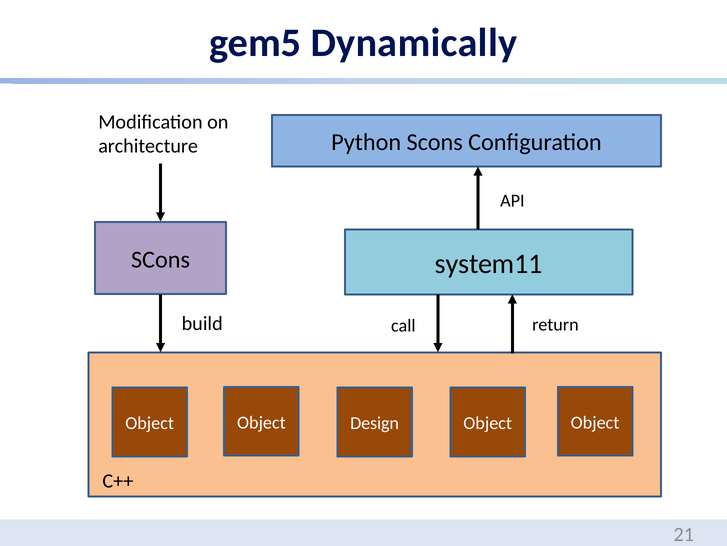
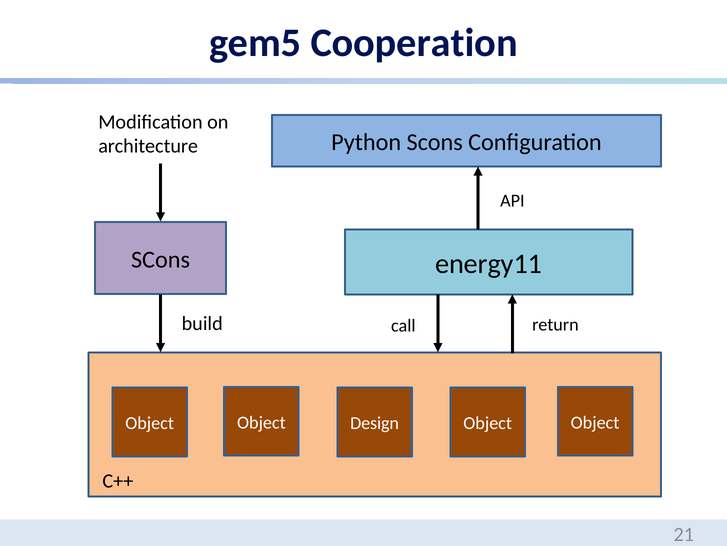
Dynamically: Dynamically -> Cooperation
system11: system11 -> energy11
